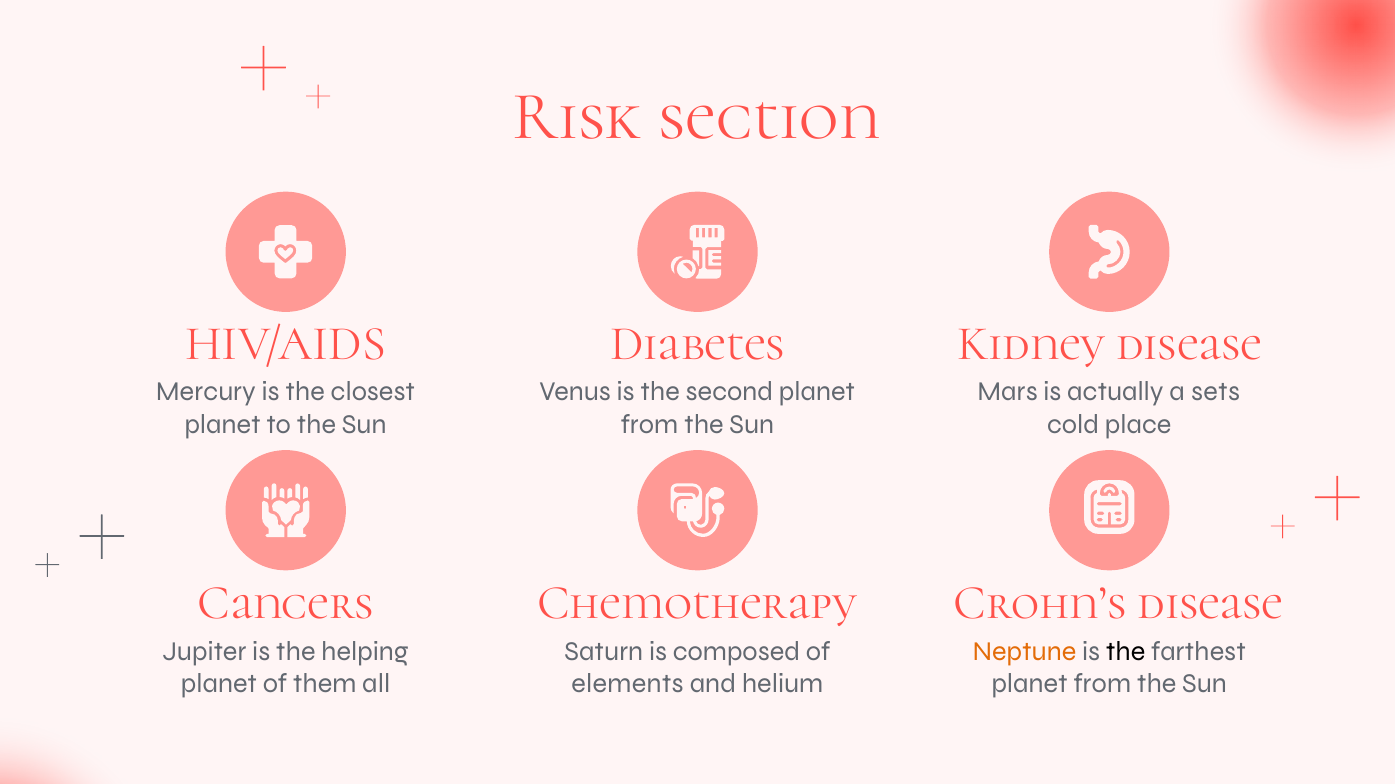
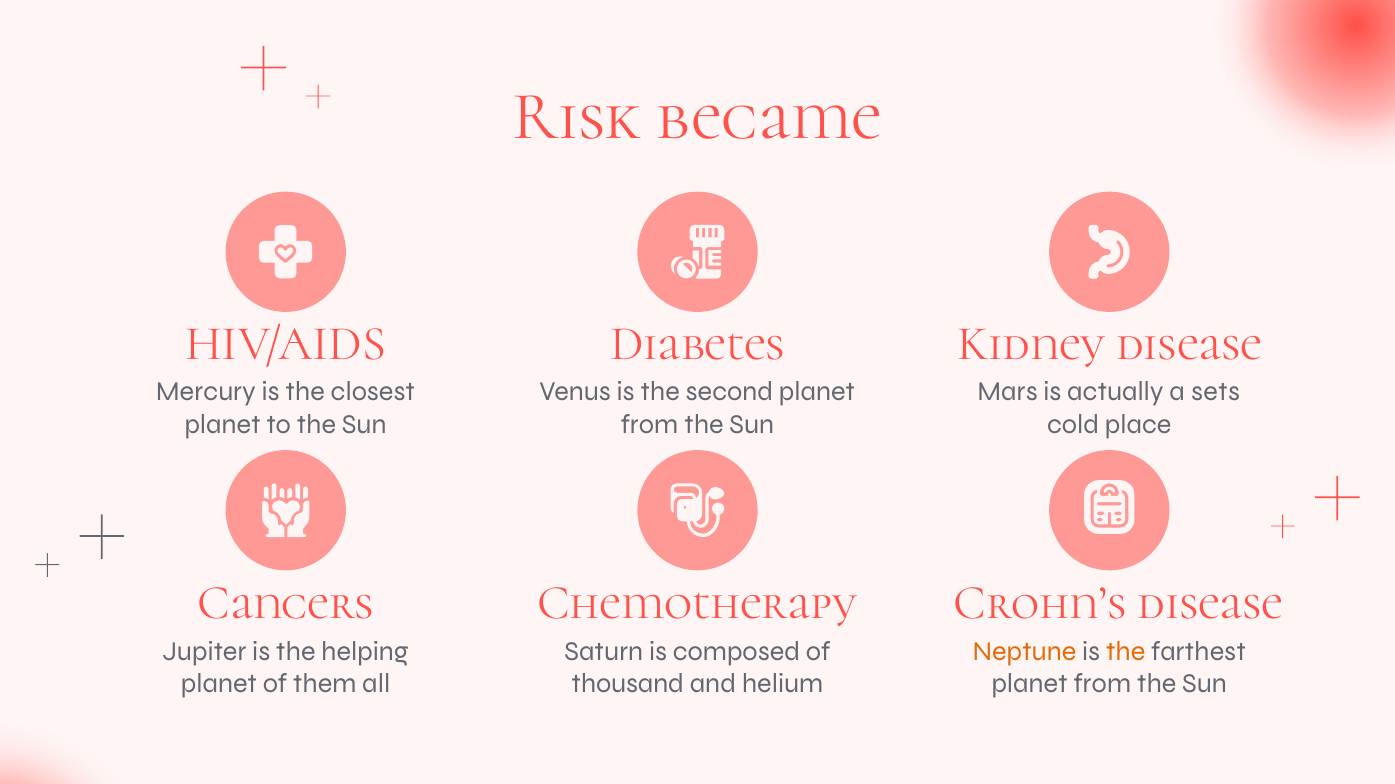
section: section -> became
the at (1126, 652) colour: black -> orange
elements: elements -> thousand
